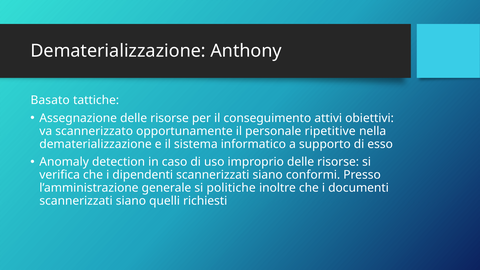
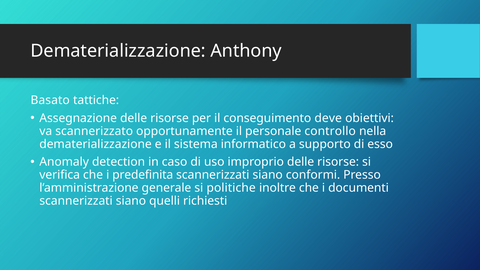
attivi: attivi -> deve
ripetitive: ripetitive -> controllo
dipendenti: dipendenti -> predefinita
